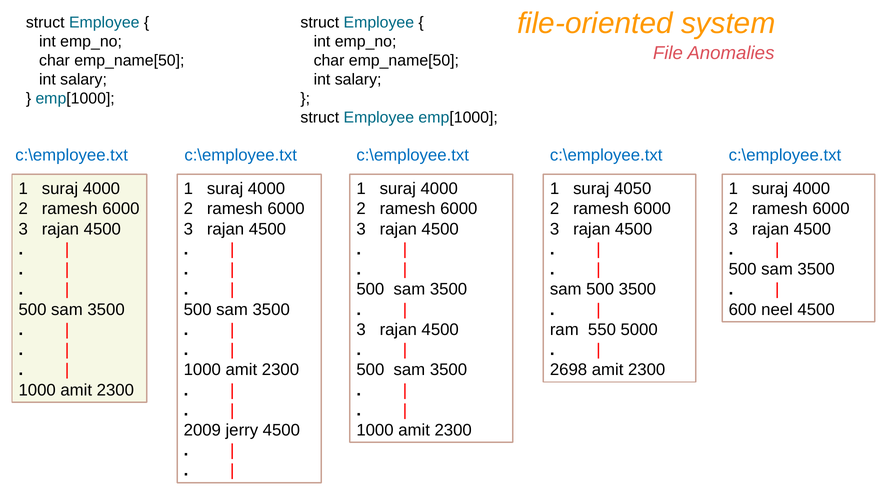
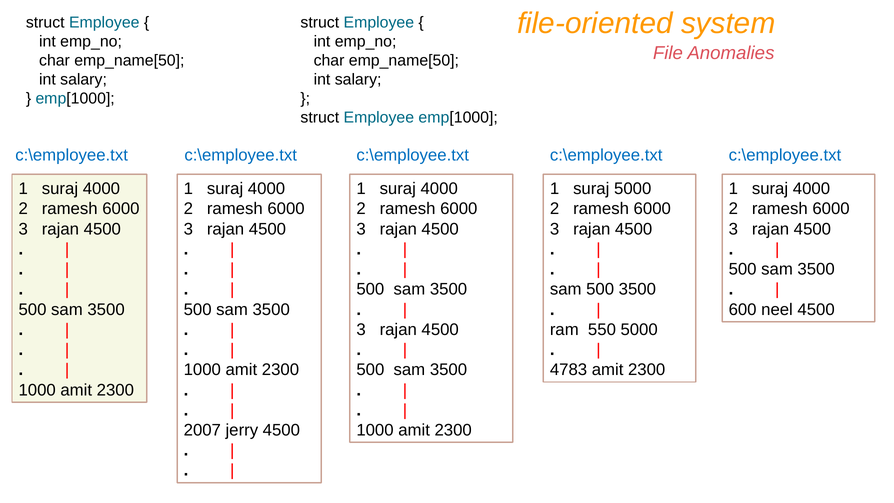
suraj 4050: 4050 -> 5000
2698: 2698 -> 4783
2009: 2009 -> 2007
